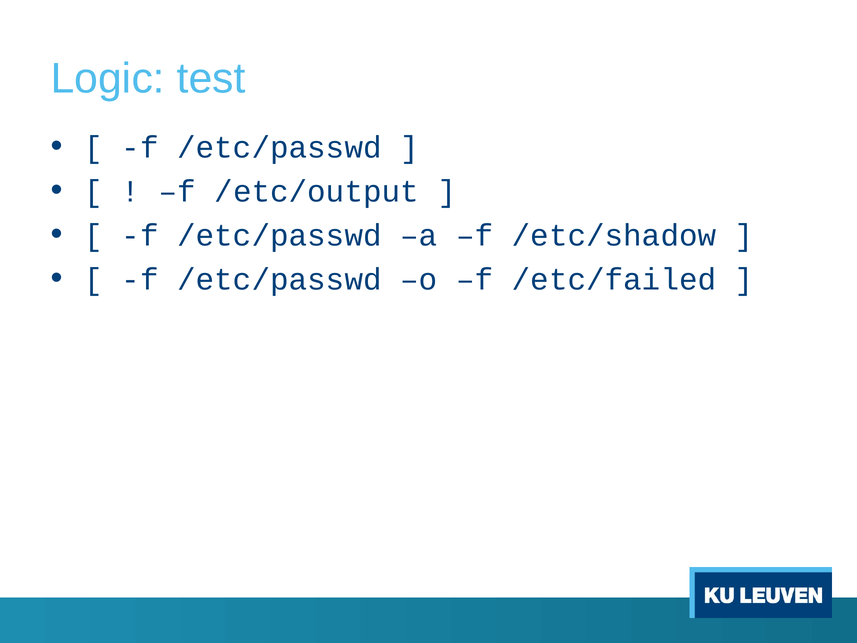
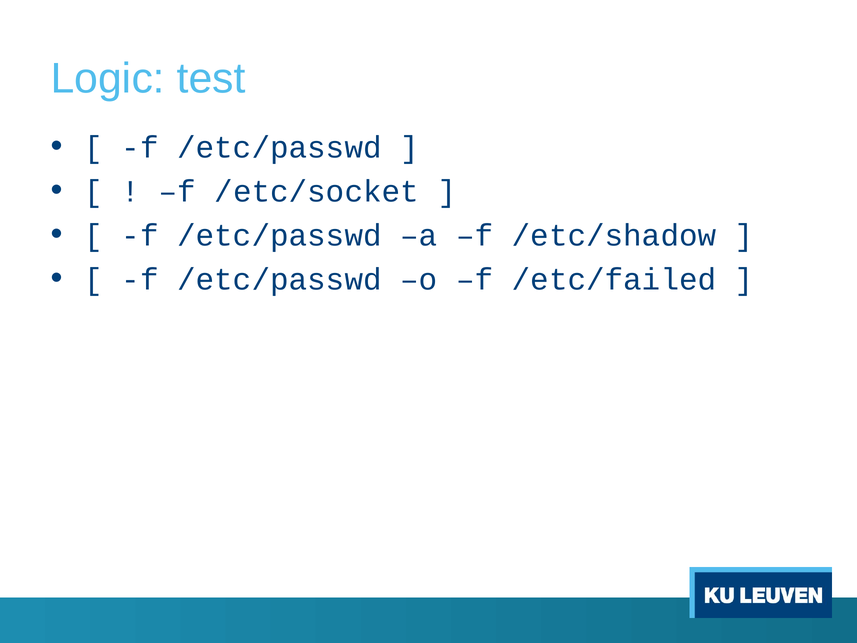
/etc/output: /etc/output -> /etc/socket
